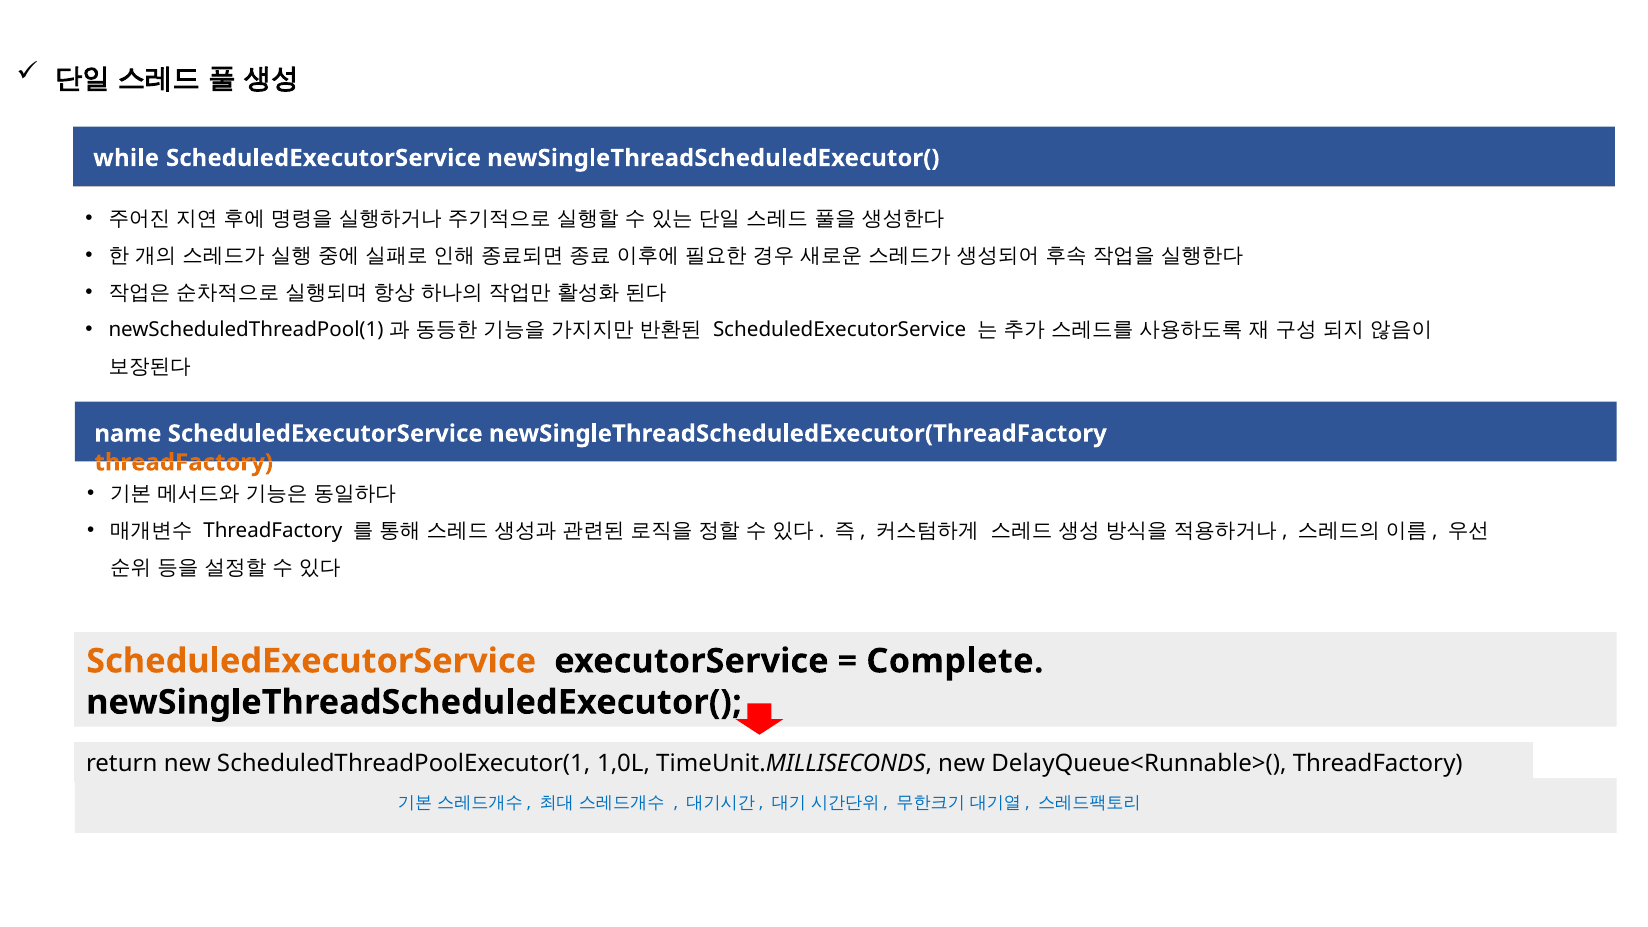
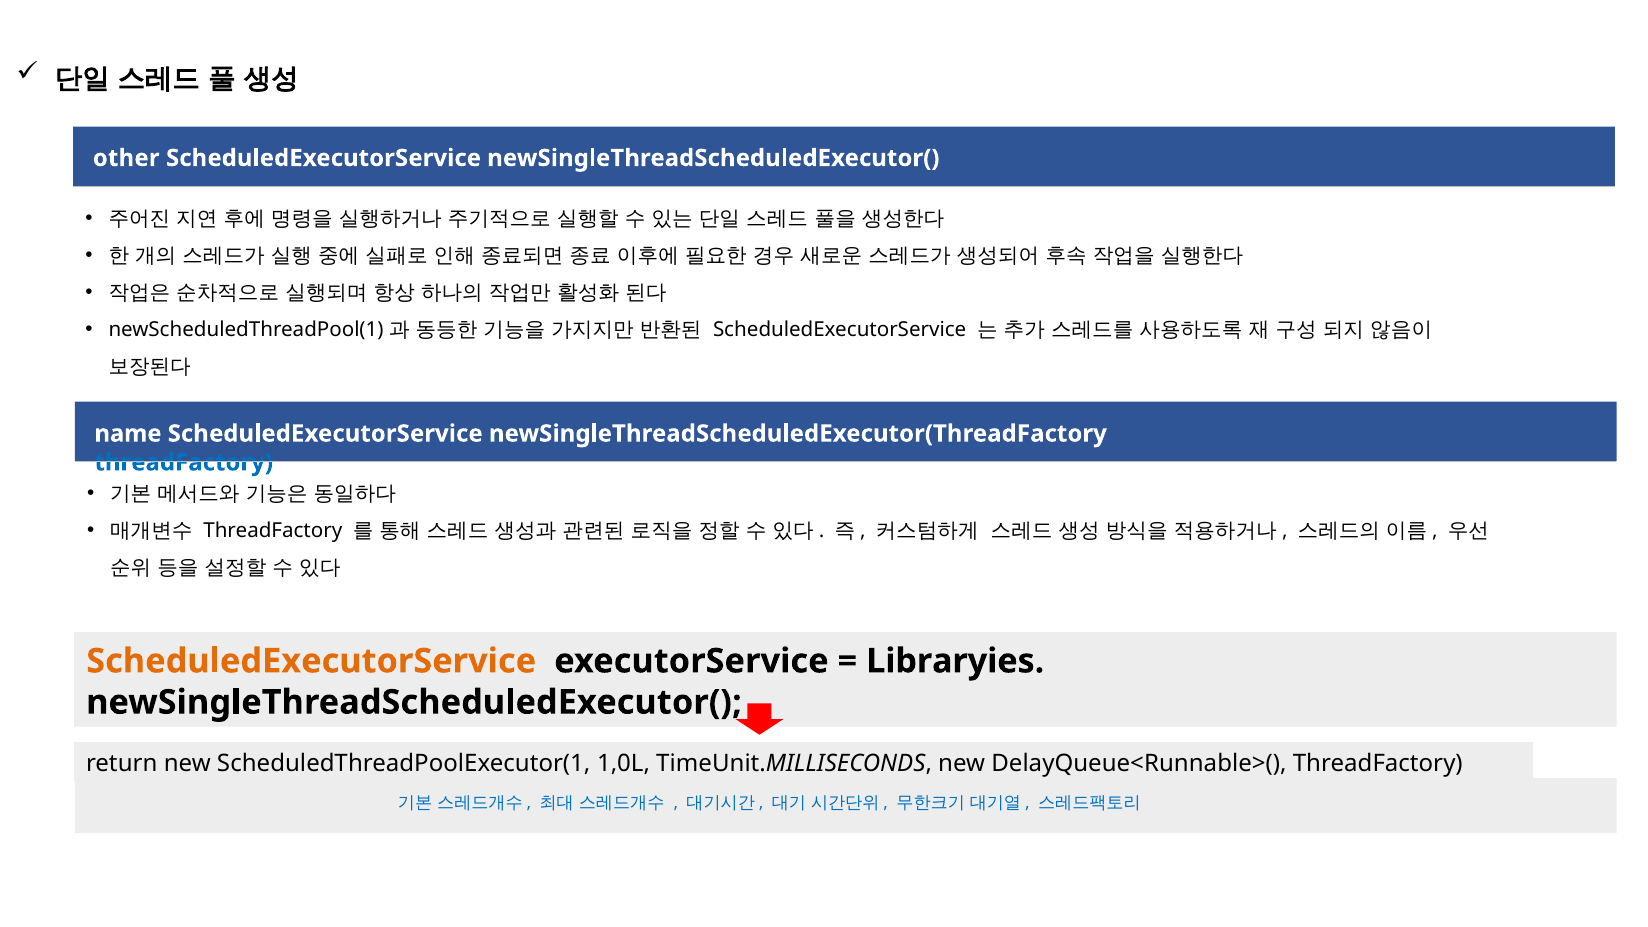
while: while -> other
threadFactory at (184, 463) colour: orange -> blue
Complete: Complete -> Libraryies
